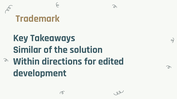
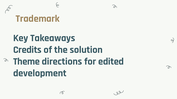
Similar: Similar -> Credits
Within: Within -> Theme
